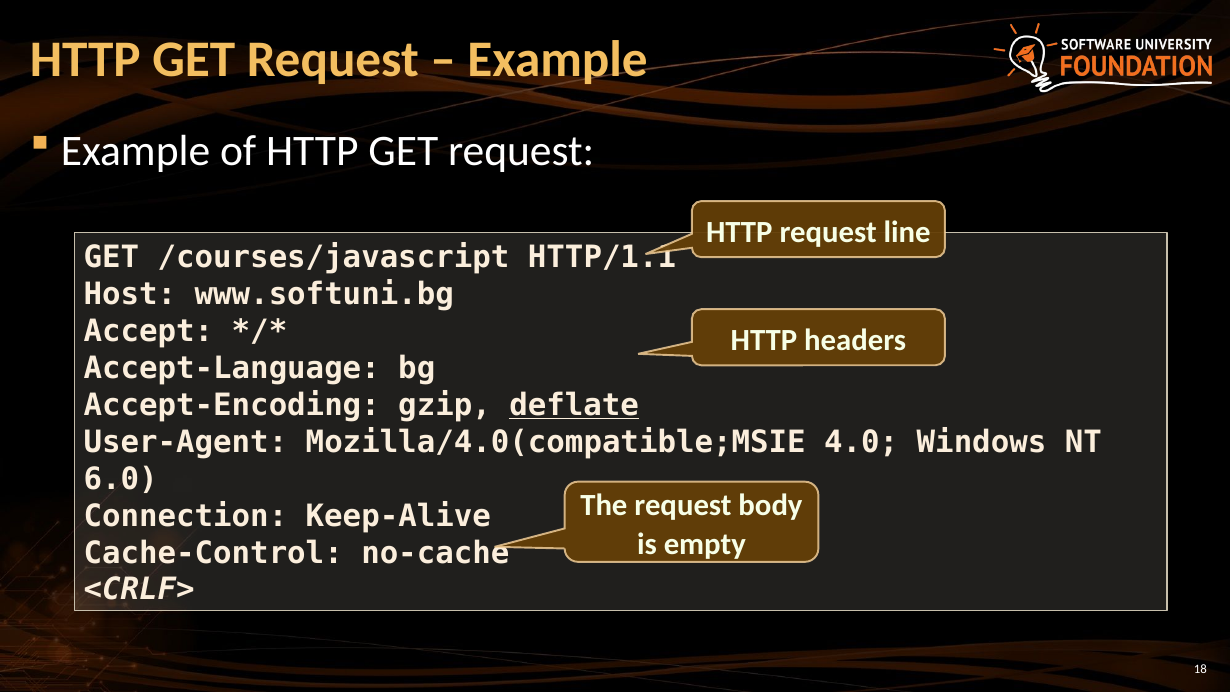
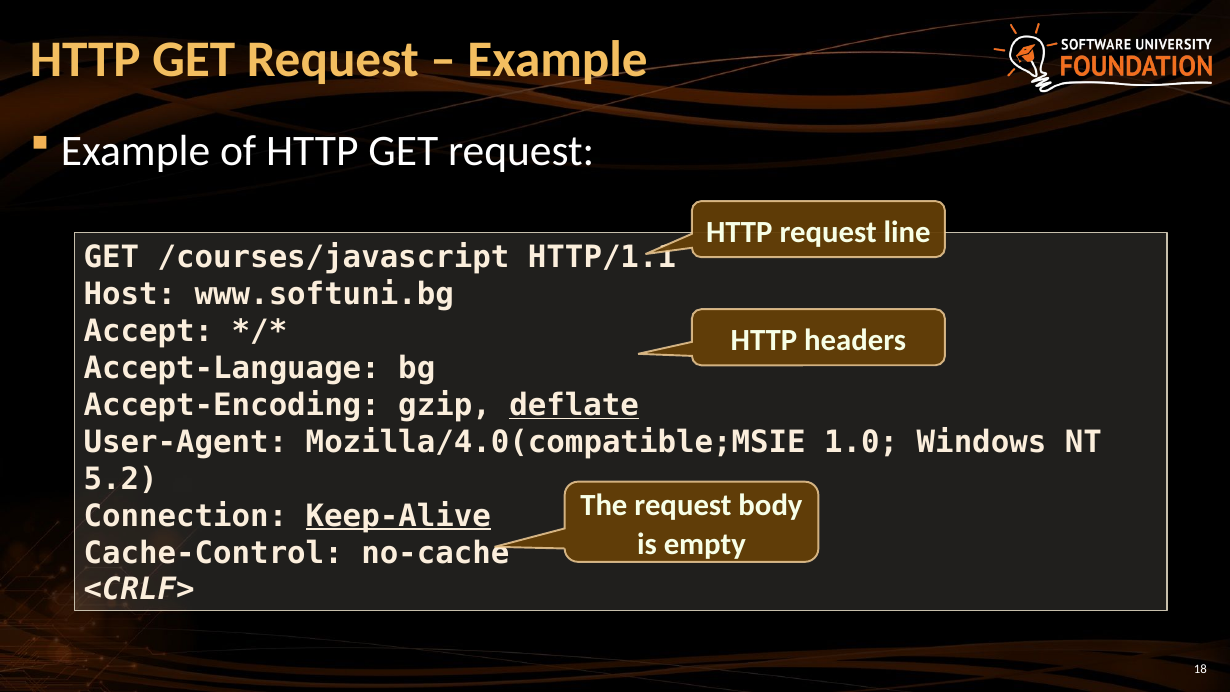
4.0: 4.0 -> 1.0
6.0: 6.0 -> 5.2
Keep-Alive underline: none -> present
